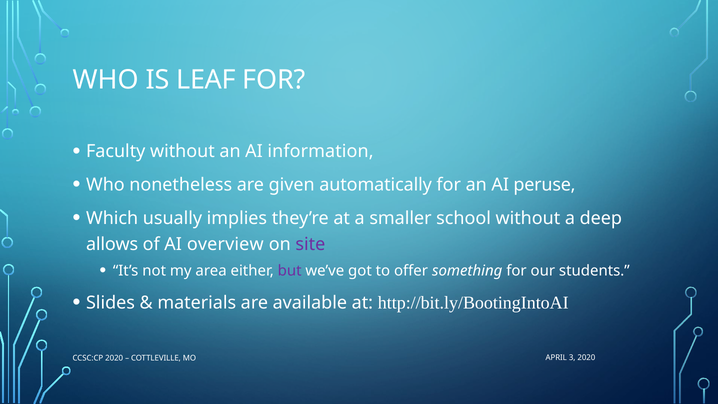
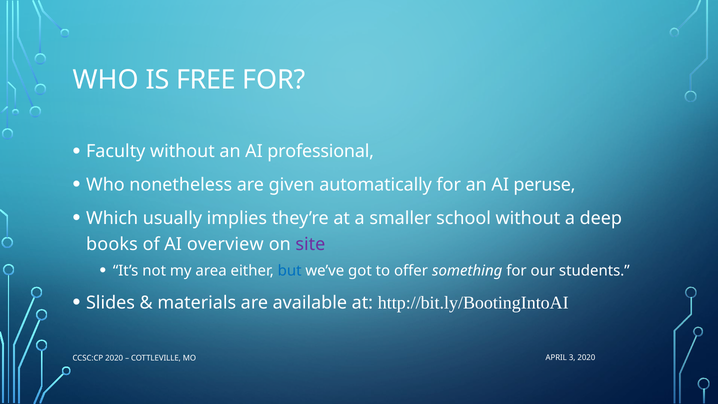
LEAF: LEAF -> FREE
information: information -> professional
allows: allows -> books
but colour: purple -> blue
